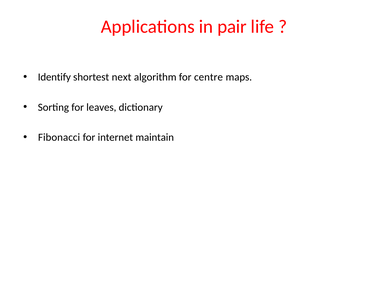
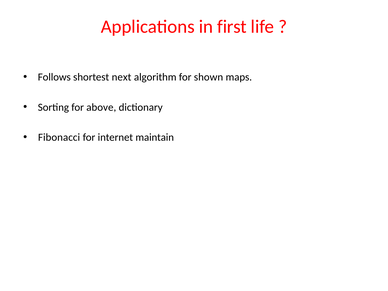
pair: pair -> first
Identify: Identify -> Follows
centre: centre -> shown
leaves: leaves -> above
